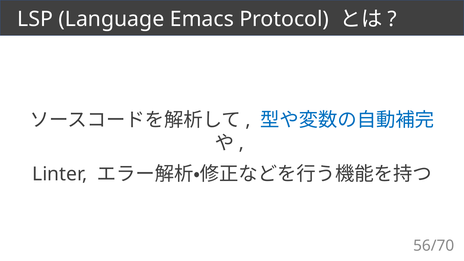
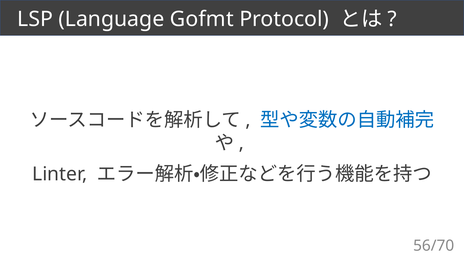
Emacs: Emacs -> Gofmt
